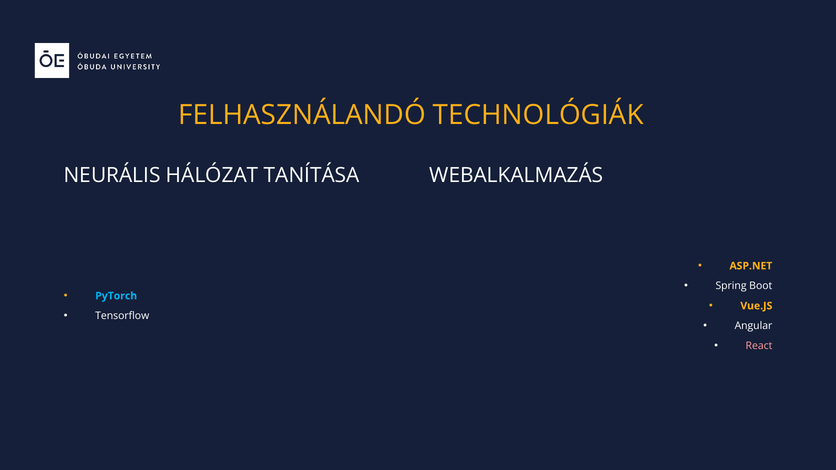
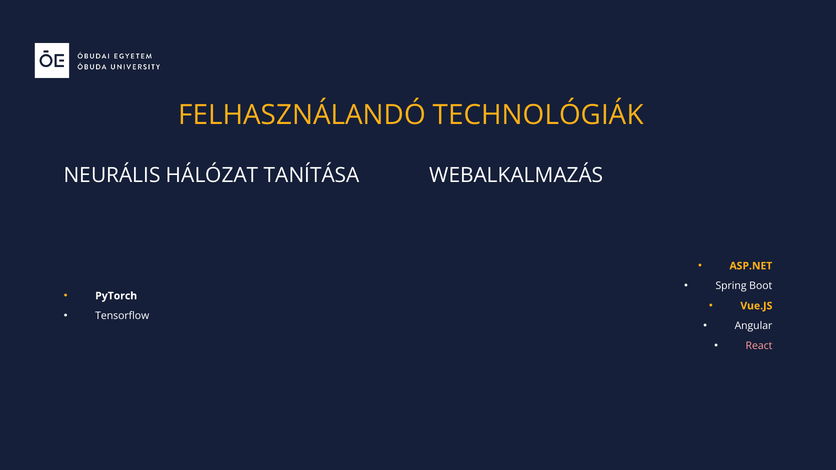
PyTorch colour: light blue -> white
